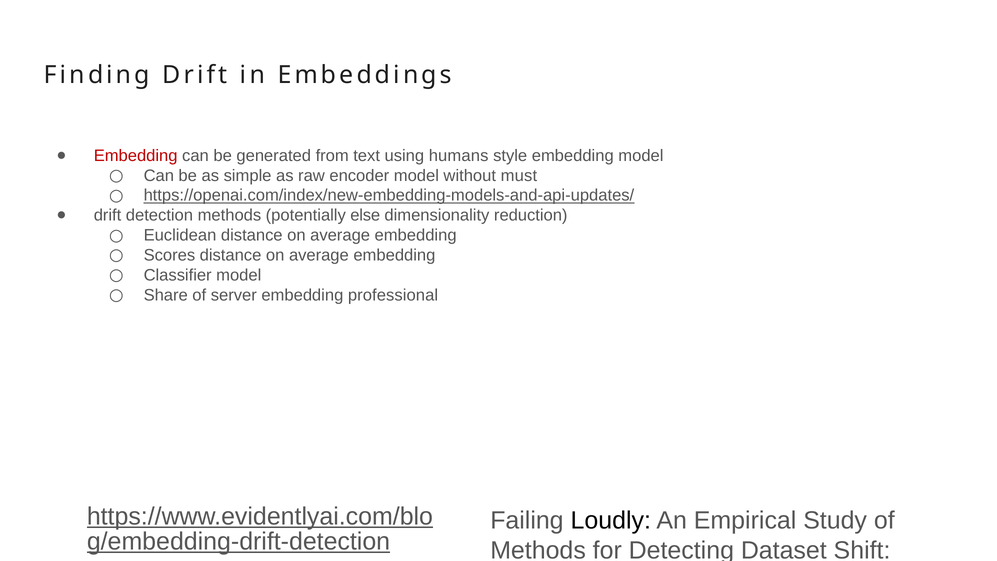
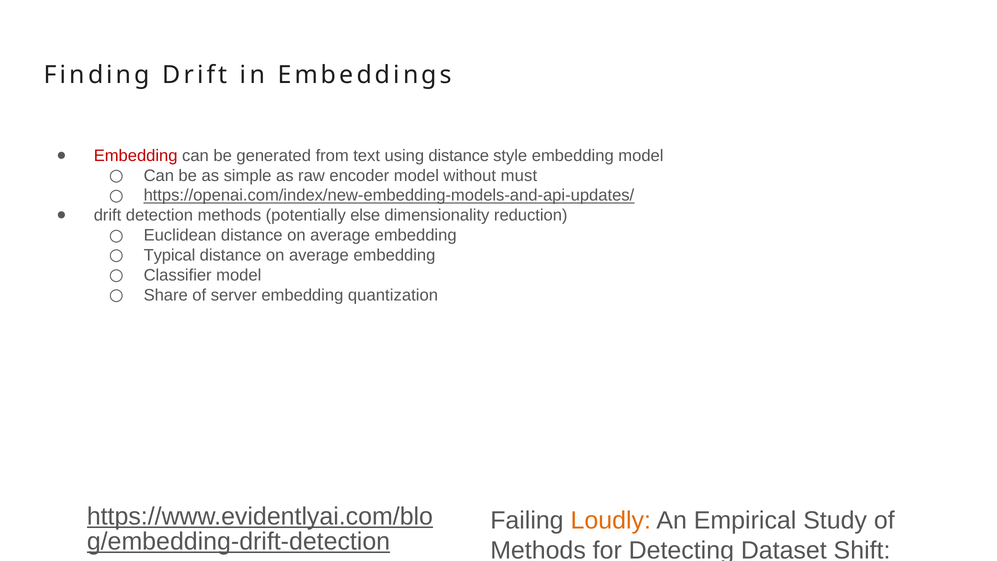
using humans: humans -> distance
Scores: Scores -> Typical
professional: professional -> quantization
Loudly colour: black -> orange
